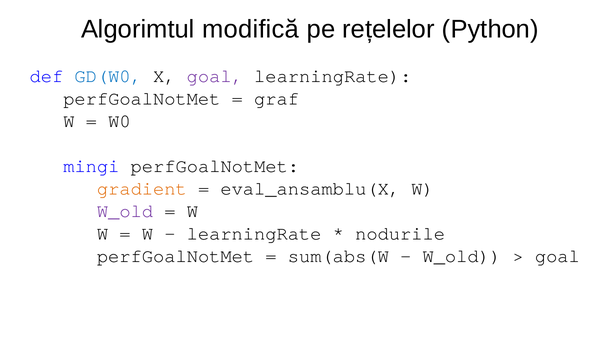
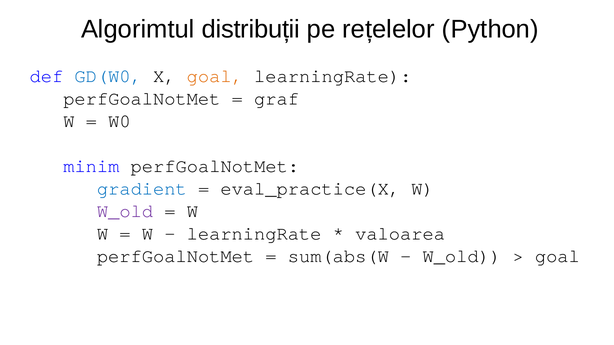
modifică: modifică -> distribuții
goal at (215, 76) colour: purple -> orange
mingi: mingi -> minim
gradient colour: orange -> blue
eval_ansamblu(X: eval_ansamblu(X -> eval_practice(X
nodurile: nodurile -> valoarea
